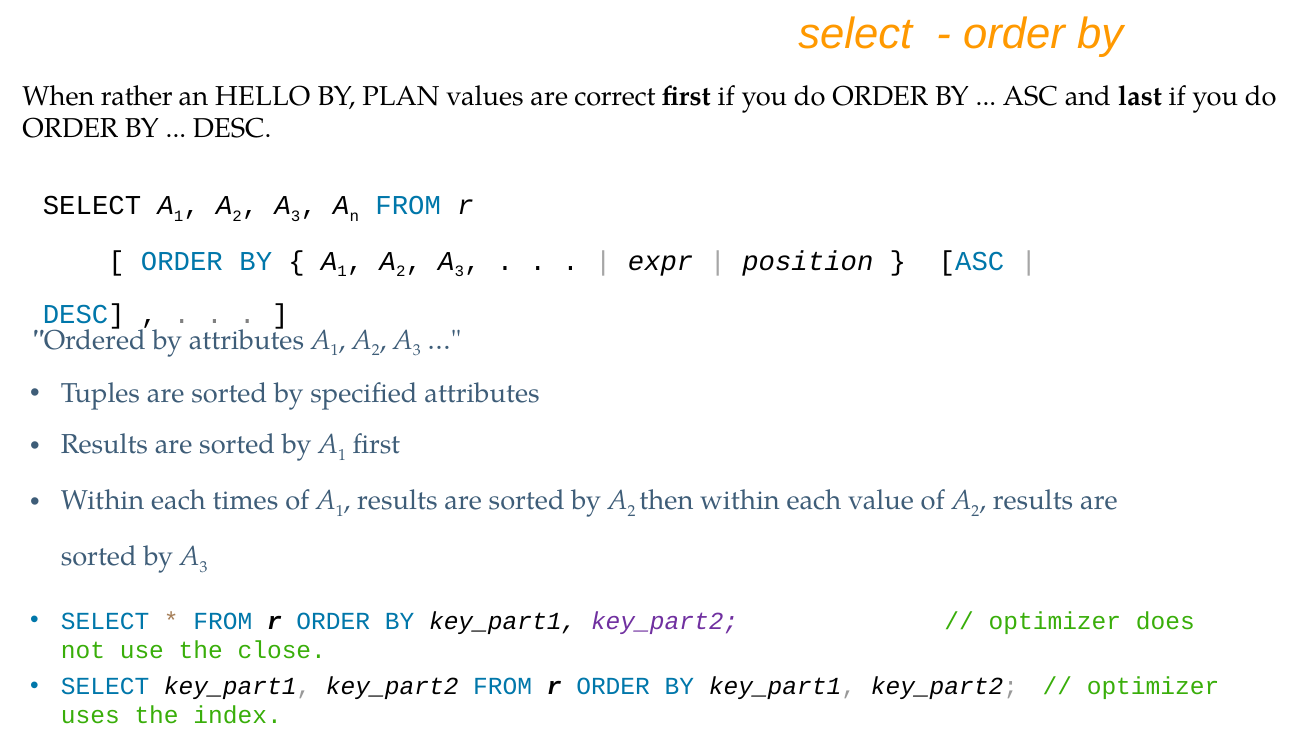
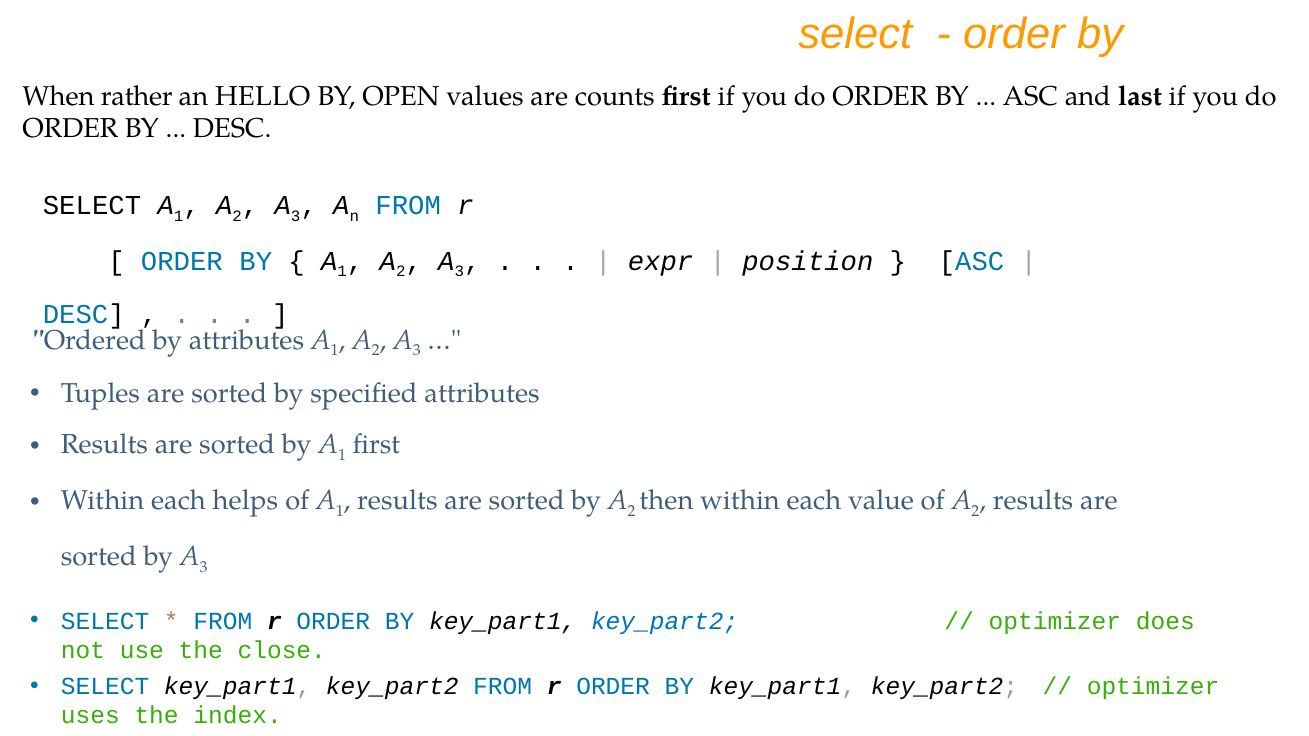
PLAN: PLAN -> OPEN
correct: correct -> counts
times: times -> helps
key_part2 at (665, 621) colour: purple -> blue
